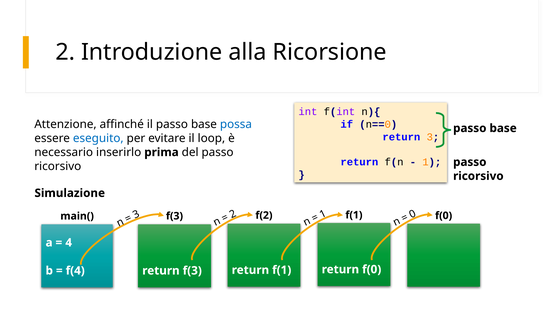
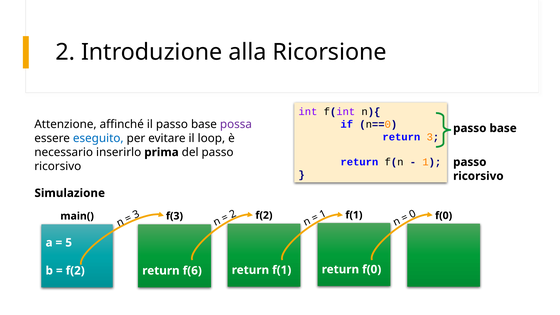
possa colour: blue -> purple
4: 4 -> 5
f(4 at (75, 271): f(4 -> f(2
return f(3: f(3 -> f(6
